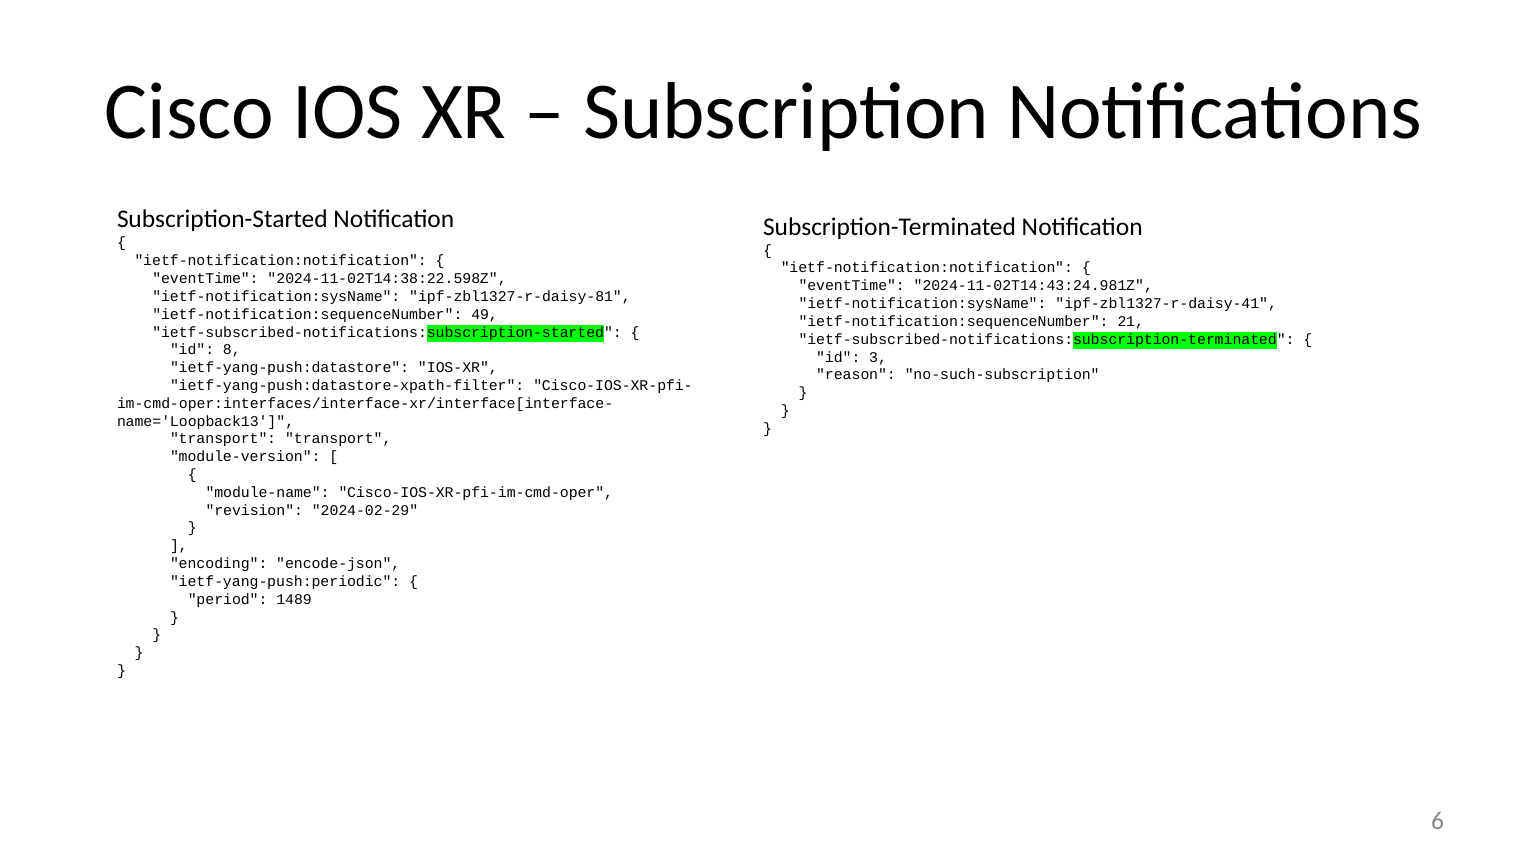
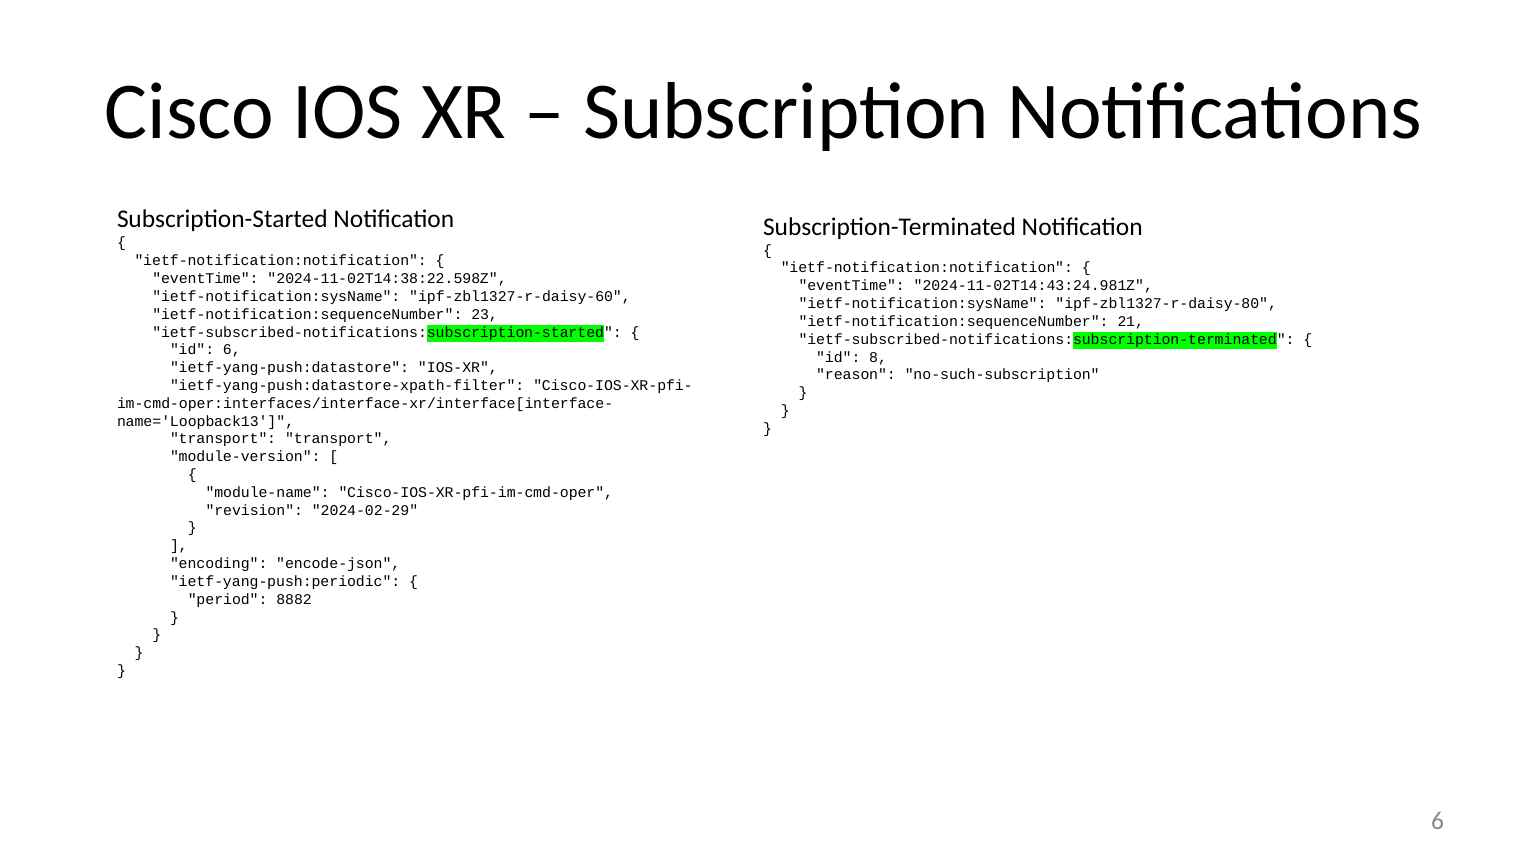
ipf-zbl1327-r-daisy-81: ipf-zbl1327-r-daisy-81 -> ipf-zbl1327-r-daisy-60
ipf-zbl1327-r-daisy-41: ipf-zbl1327-r-daisy-41 -> ipf-zbl1327-r-daisy-80
49: 49 -> 23
id 8: 8 -> 6
3: 3 -> 8
1489: 1489 -> 8882
